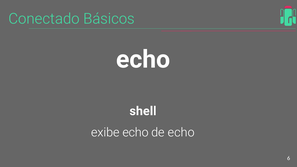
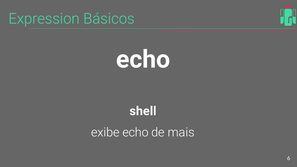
Conectado: Conectado -> Expression
de echo: echo -> mais
